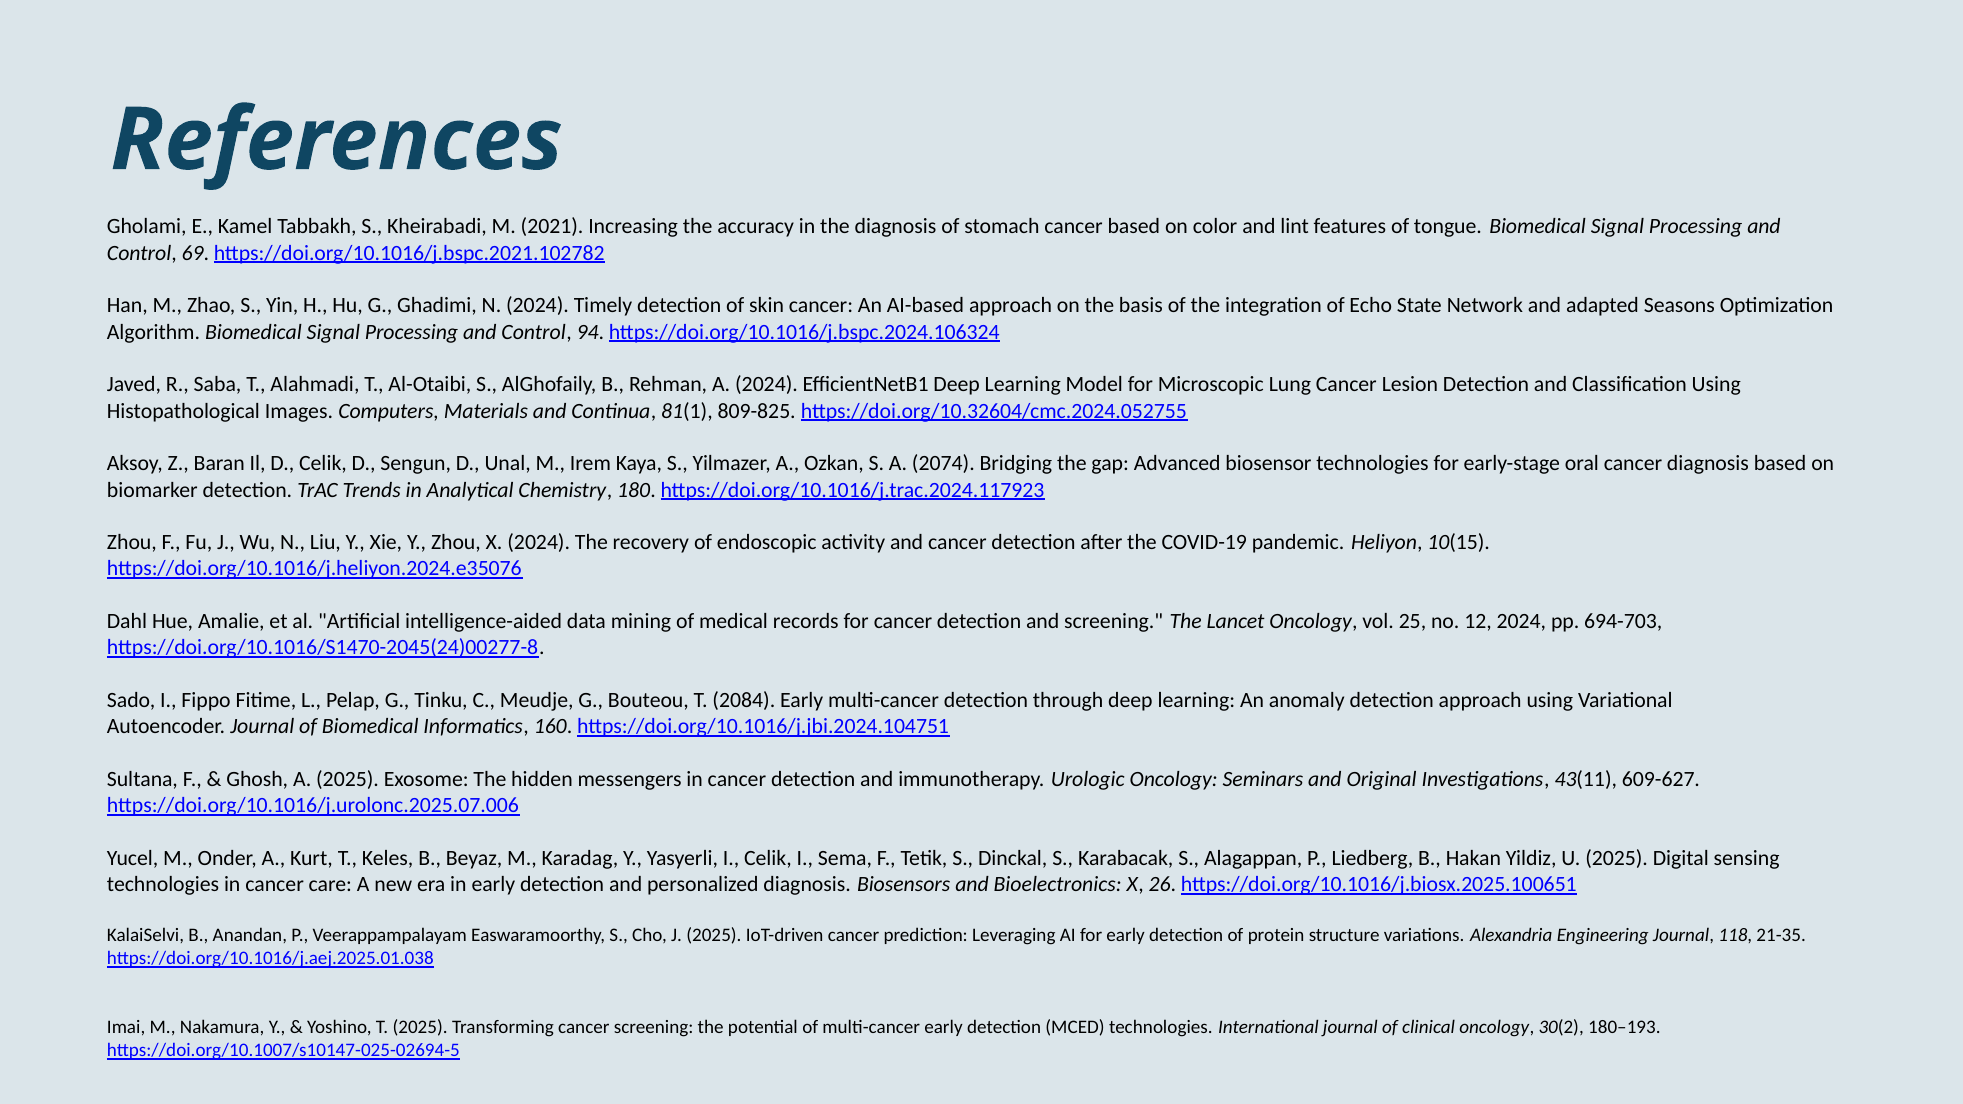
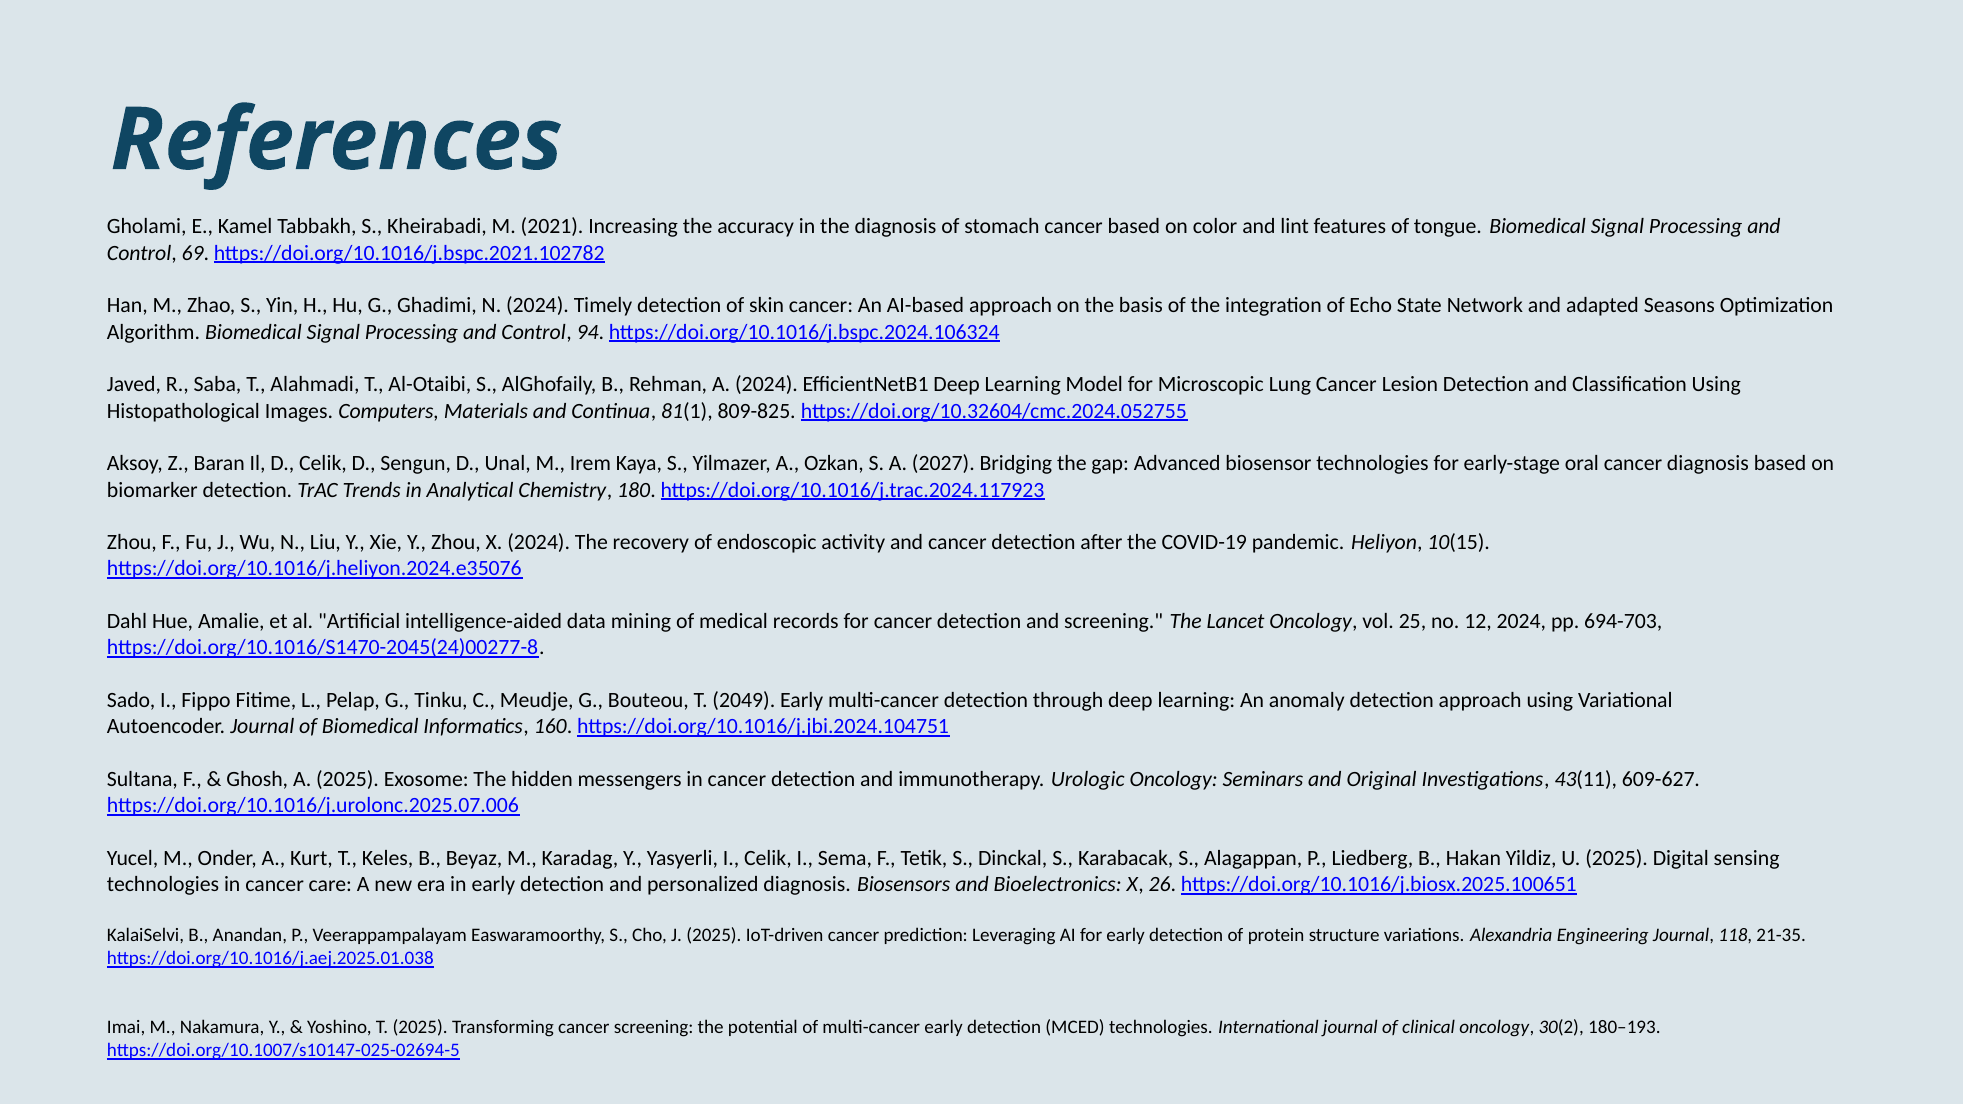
2074: 2074 -> 2027
2084: 2084 -> 2049
